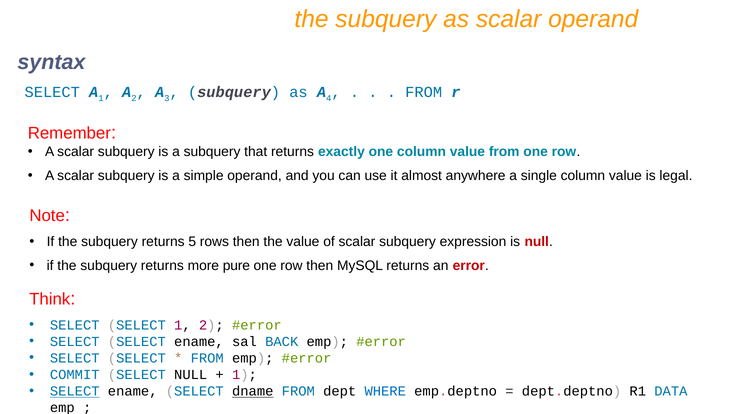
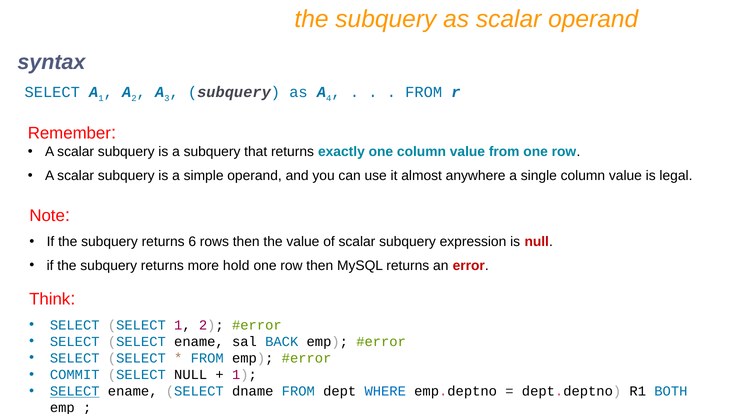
5: 5 -> 6
pure: pure -> hold
dname underline: present -> none
DATA: DATA -> BOTH
